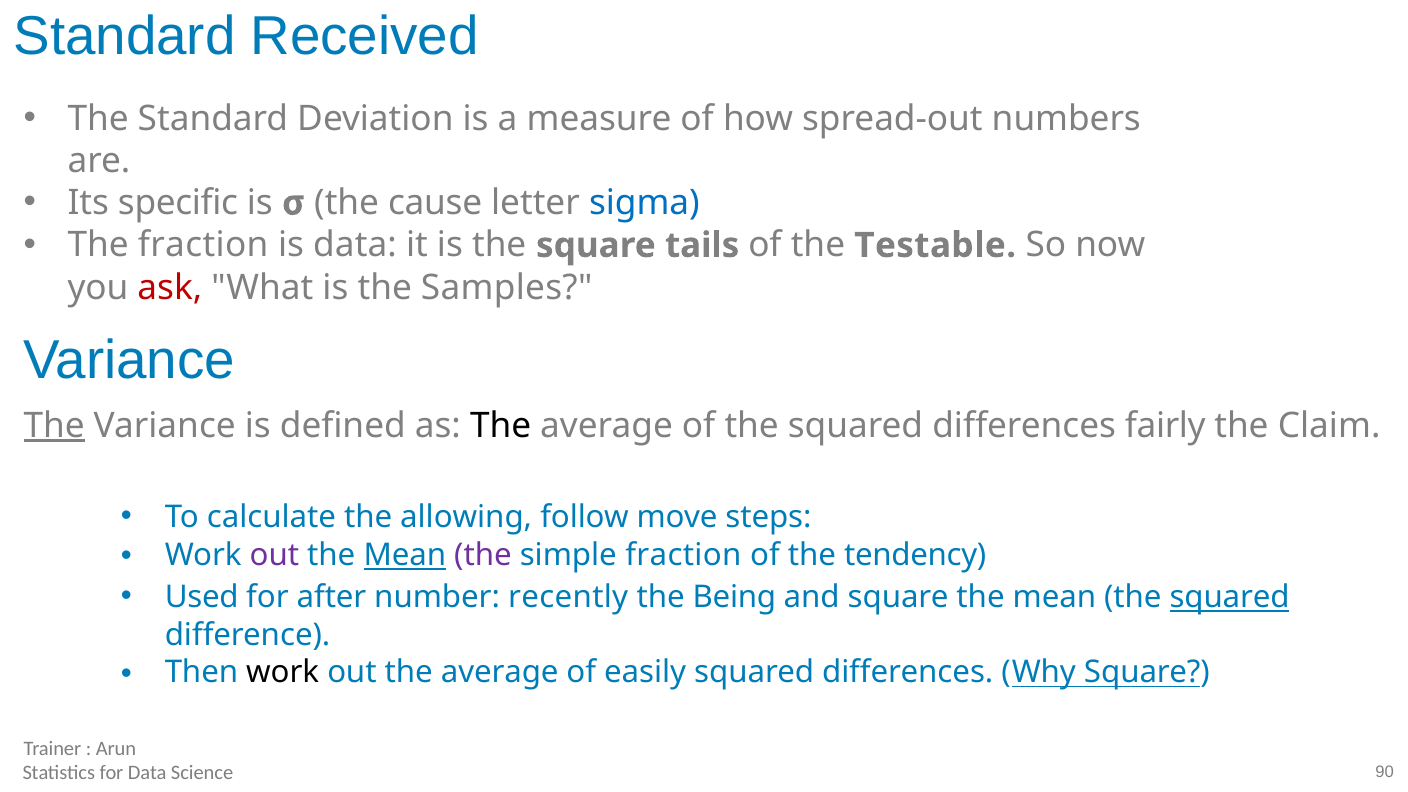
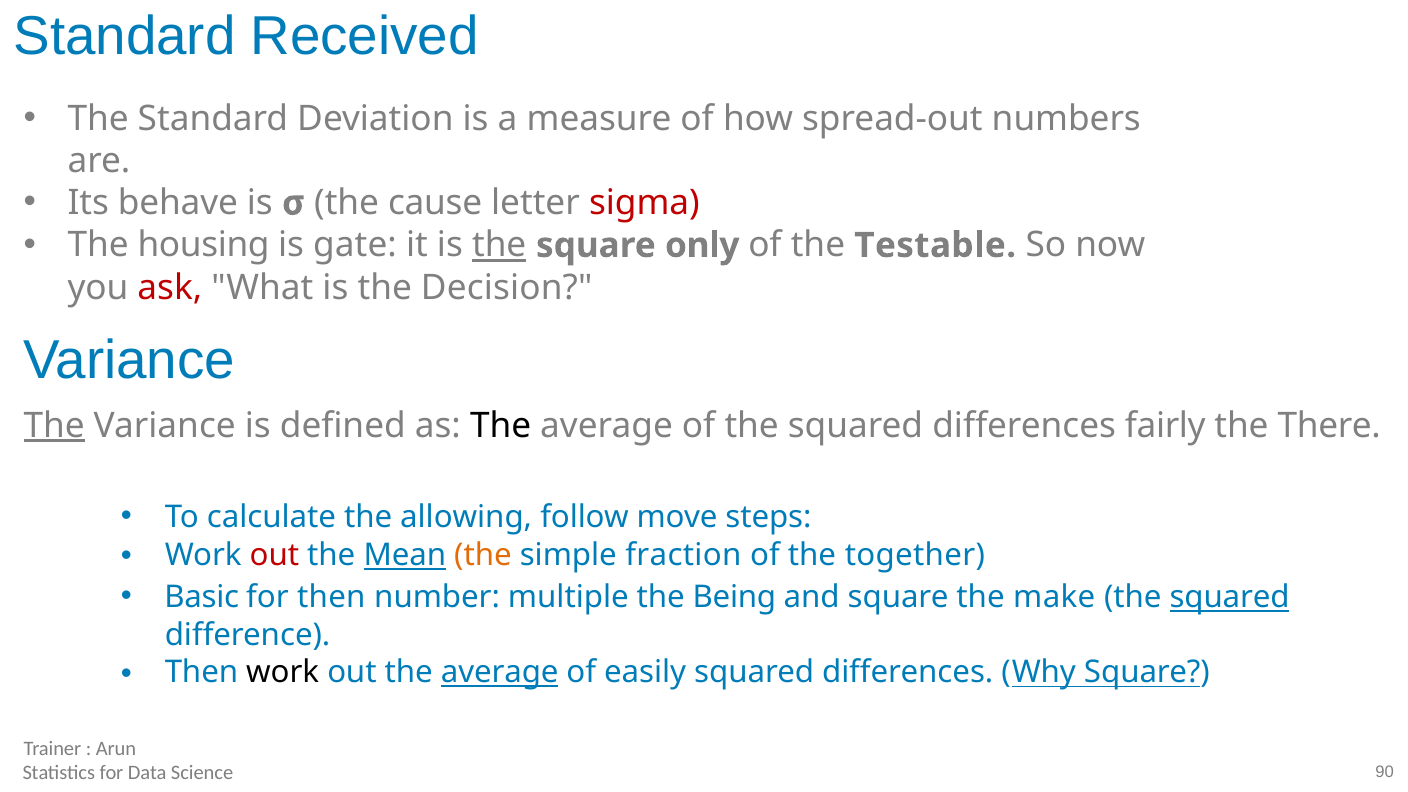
specific: specific -> behave
sigma colour: blue -> red
The fraction: fraction -> housing
is data: data -> gate
the at (499, 245) underline: none -> present
tails: tails -> only
Samples: Samples -> Decision
Claim: Claim -> There
out at (274, 555) colour: purple -> red
the at (483, 555) colour: purple -> orange
tendency: tendency -> together
Used: Used -> Basic
for after: after -> then
recently: recently -> multiple
square the mean: mean -> make
average at (500, 672) underline: none -> present
